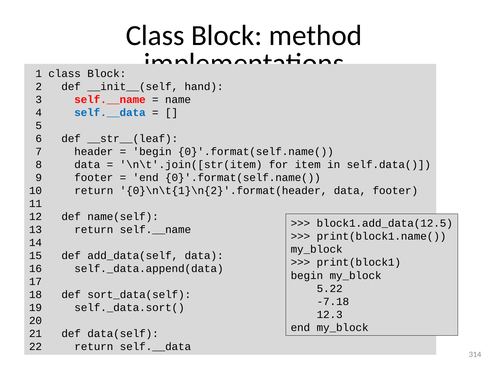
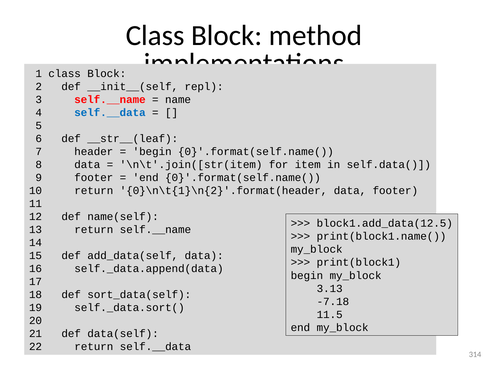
hand: hand -> repl
5.22: 5.22 -> 3.13
12.3: 12.3 -> 11.5
